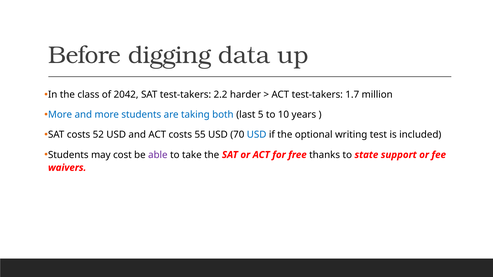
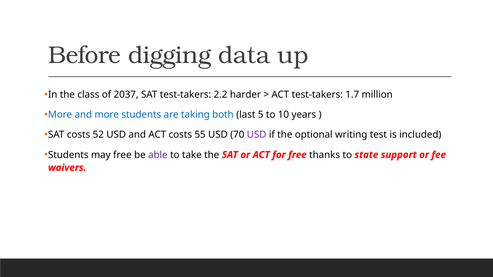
2042: 2042 -> 2037
USD at (257, 135) colour: blue -> purple
may cost: cost -> free
